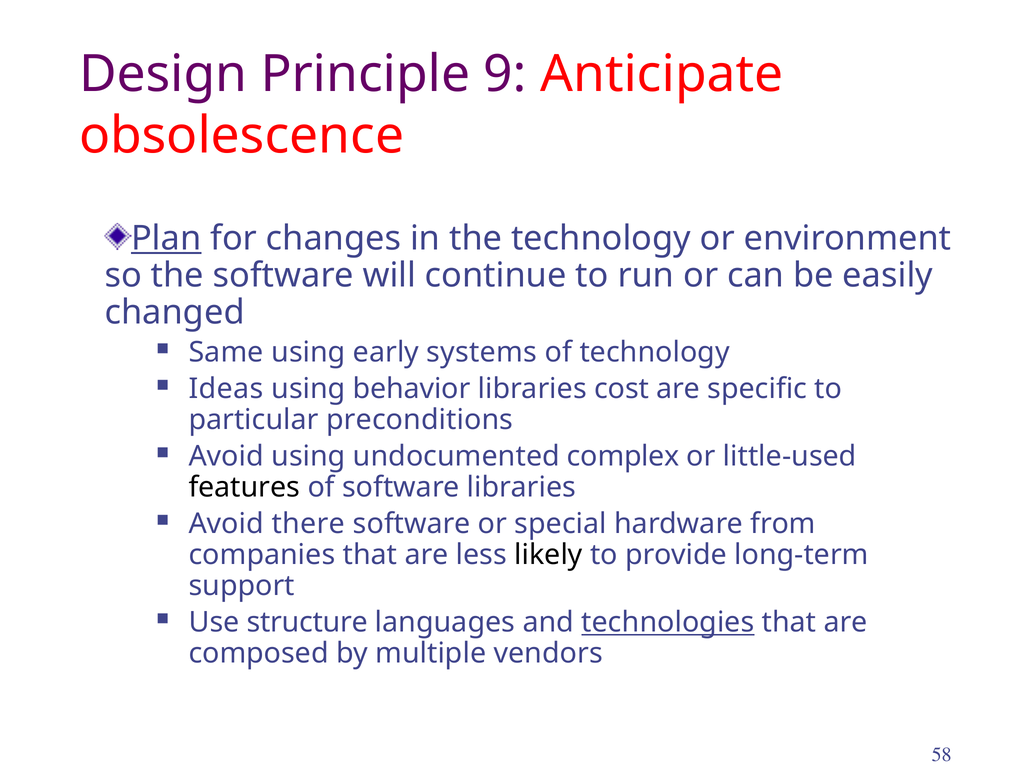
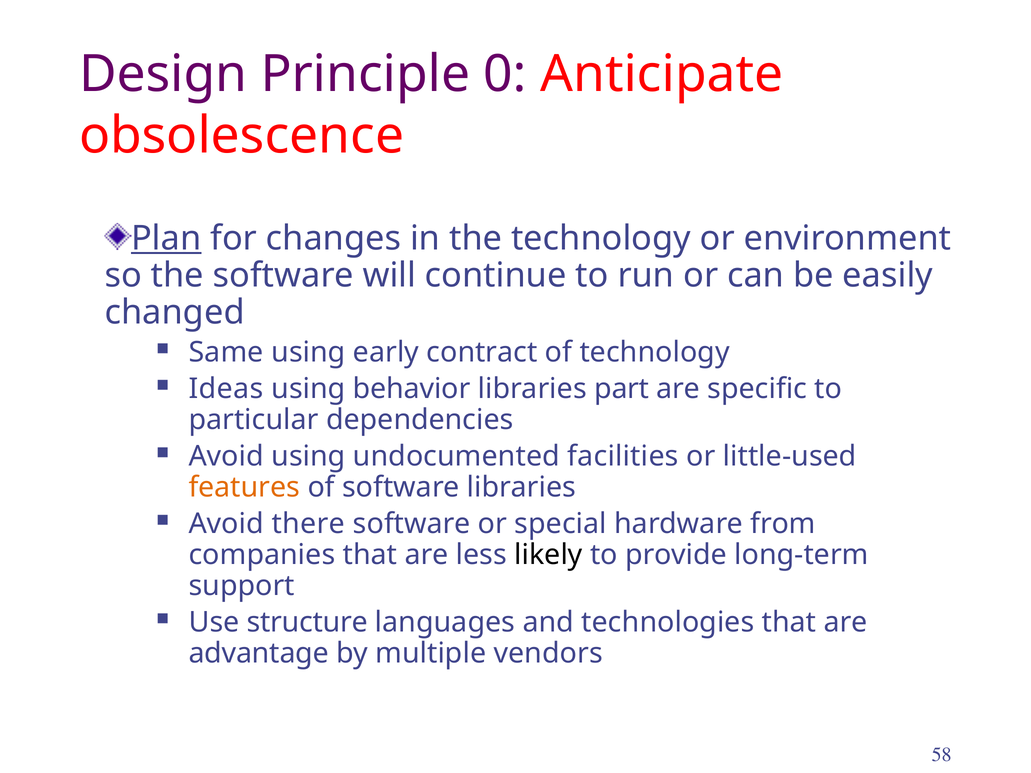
9: 9 -> 0
systems: systems -> contract
cost: cost -> part
preconditions: preconditions -> dependencies
complex: complex -> facilities
features colour: black -> orange
technologies underline: present -> none
composed: composed -> advantage
